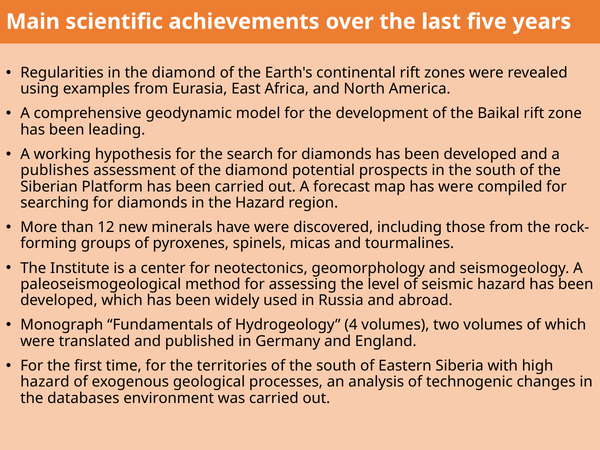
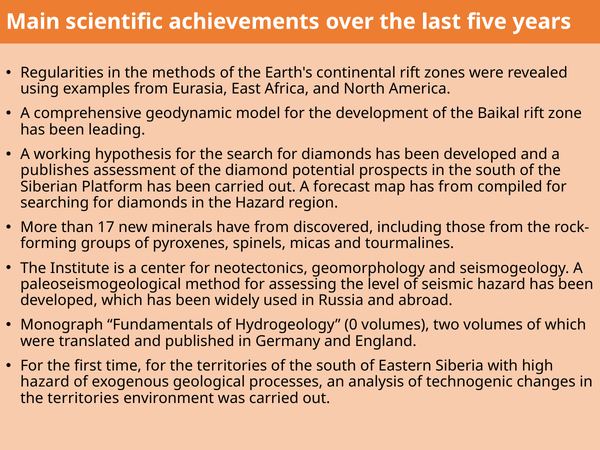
in the diamond: diamond -> methods
has were: were -> from
12: 12 -> 17
have were: were -> from
4: 4 -> 0
databases at (83, 398): databases -> territories
